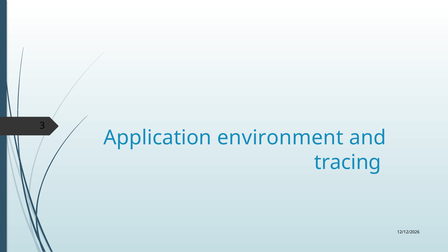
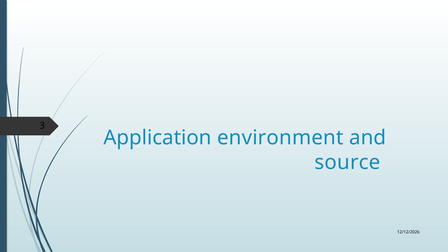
tracing: tracing -> source
